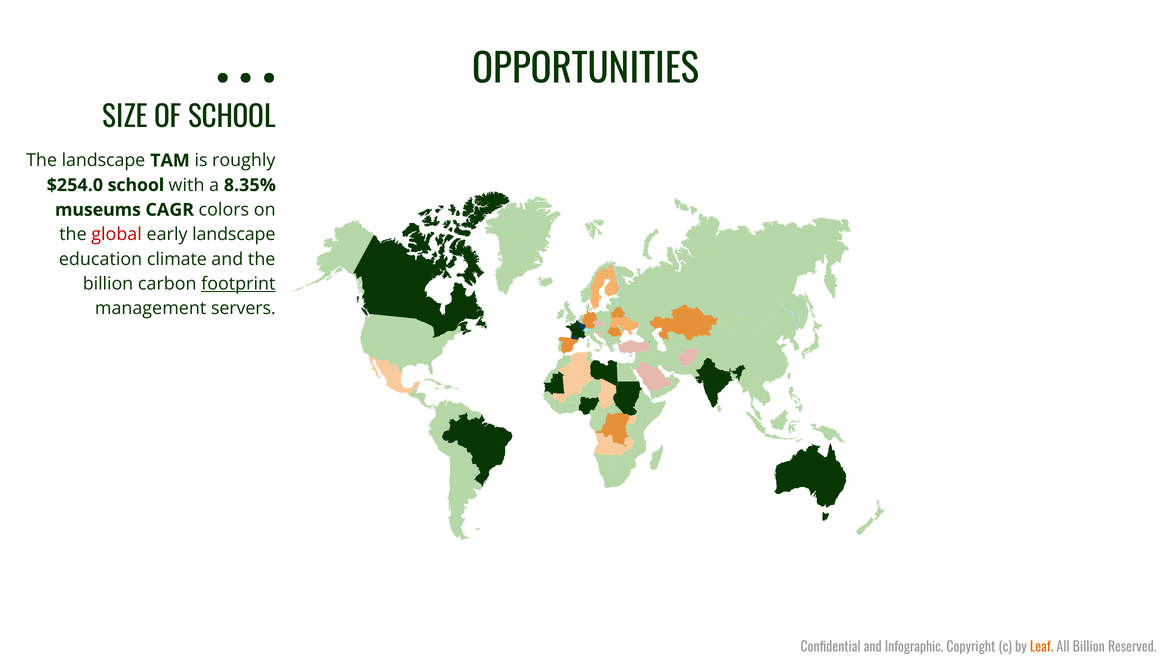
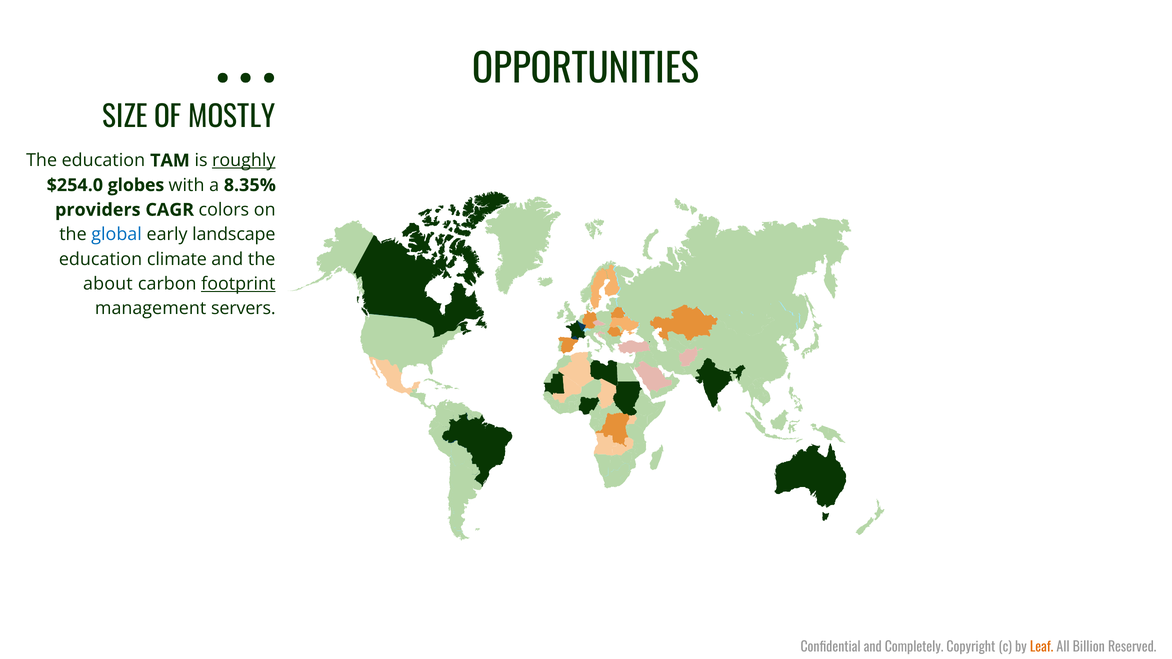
OF SCHOOL: SCHOOL -> MOSTLY
The landscape: landscape -> education
roughly underline: none -> present
$254.0 school: school -> globes
museums: museums -> providers
global colour: red -> blue
billion at (108, 284): billion -> about
Infographic: Infographic -> Completely
